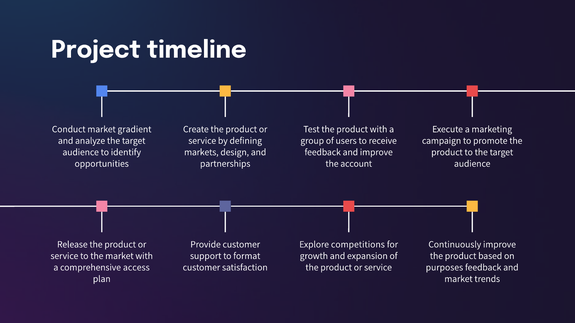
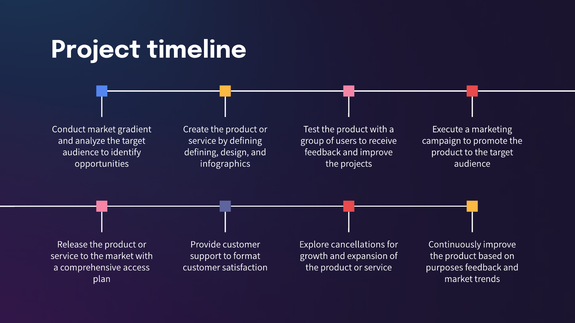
markets at (201, 152): markets -> defining
partnerships: partnerships -> infographics
account: account -> projects
competitions: competitions -> cancellations
